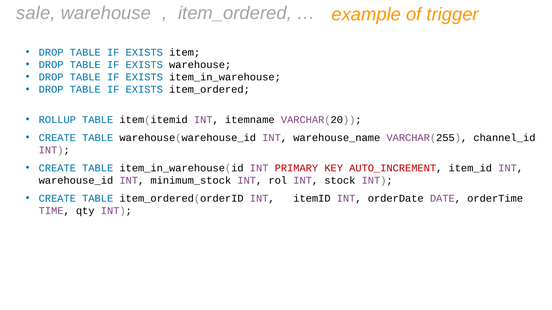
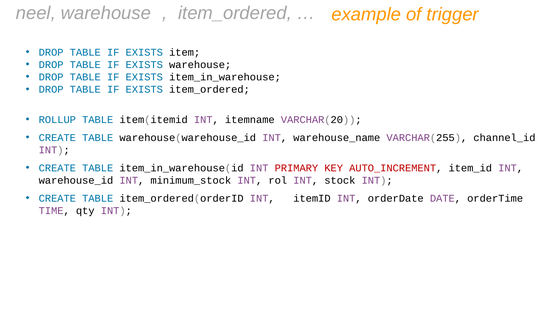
sale: sale -> neel
